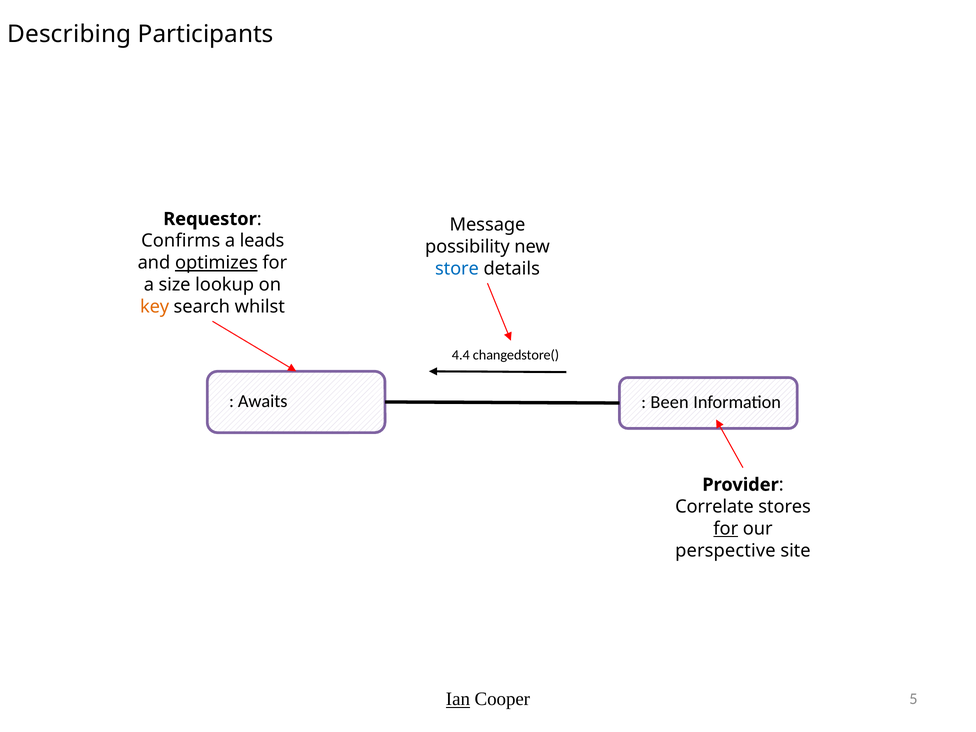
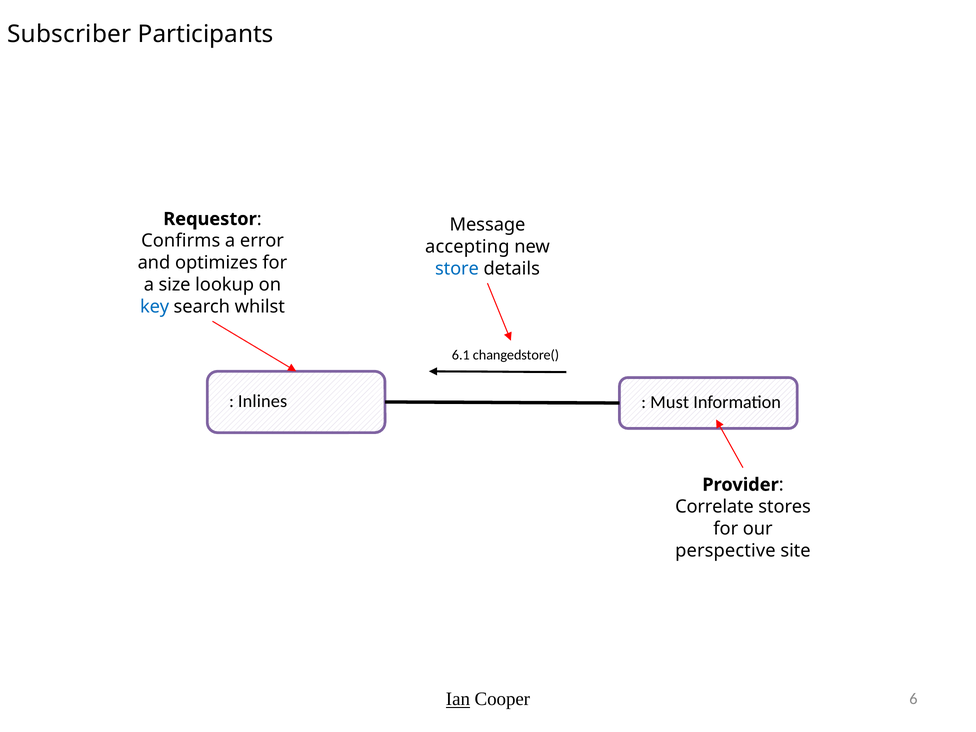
Describing: Describing -> Subscriber
leads: leads -> error
possibility: possibility -> accepting
optimizes underline: present -> none
key colour: orange -> blue
4.4: 4.4 -> 6.1
Awaits: Awaits -> Inlines
Been: Been -> Must
for at (726, 529) underline: present -> none
5: 5 -> 6
